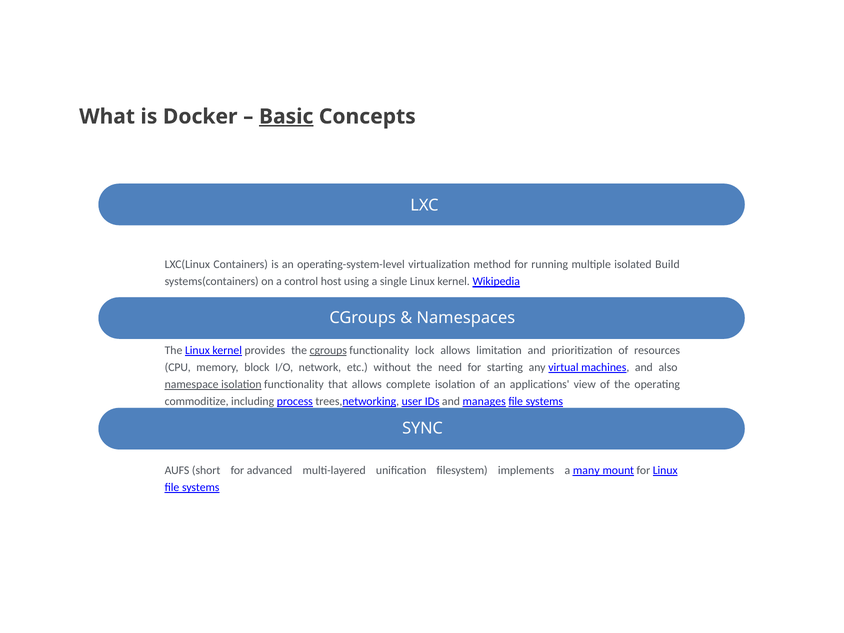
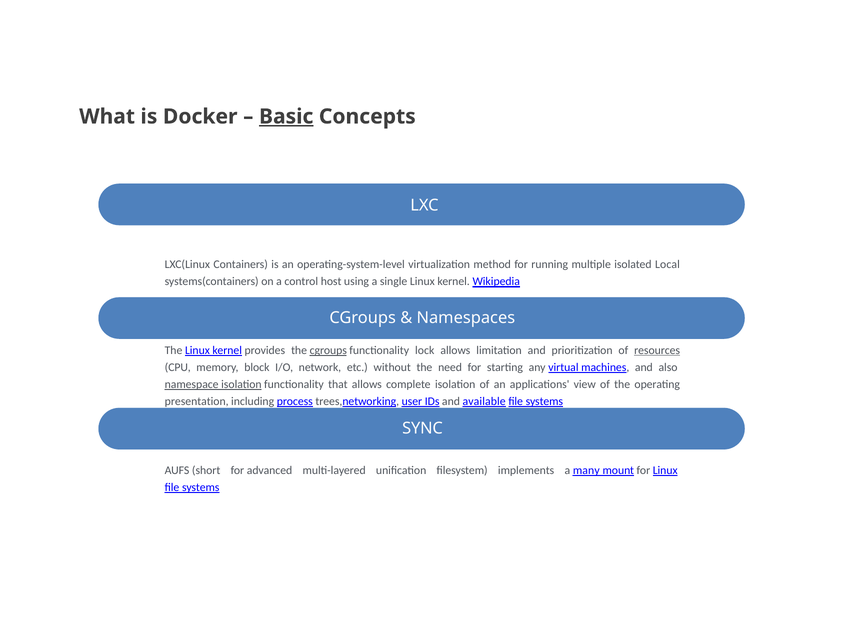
Build: Build -> Local
resources underline: none -> present
commoditize: commoditize -> presentation
manages: manages -> available
